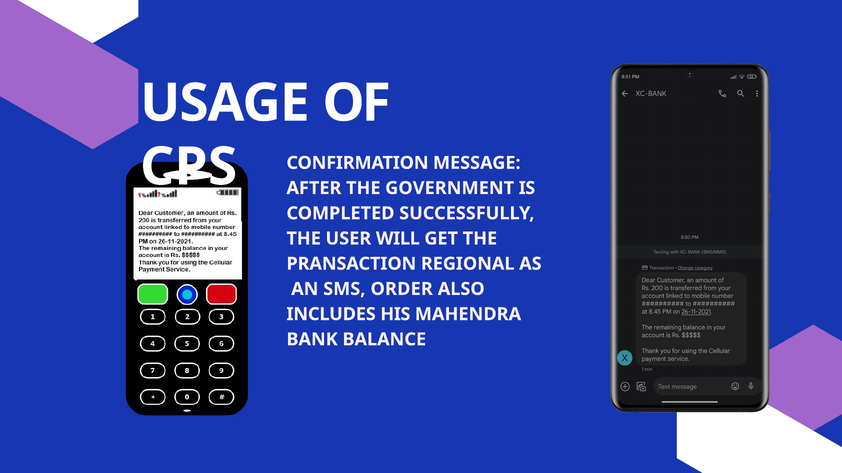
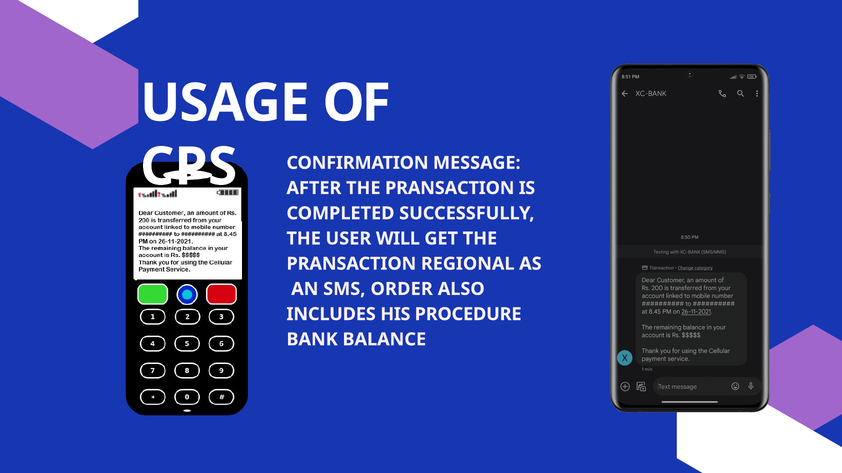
AFTER THE GOVERNMENT: GOVERNMENT -> PRANSACTION
MAHENDRA: MAHENDRA -> PROCEDURE
